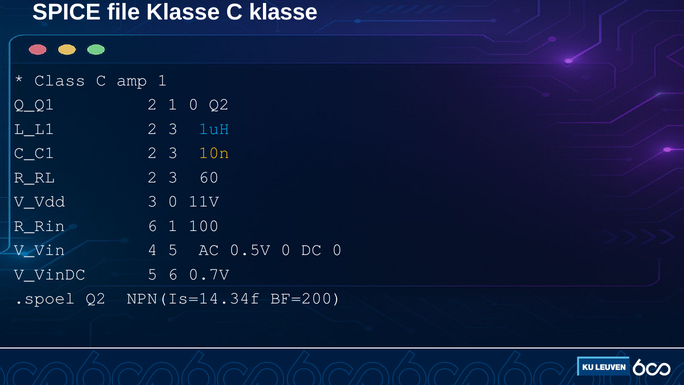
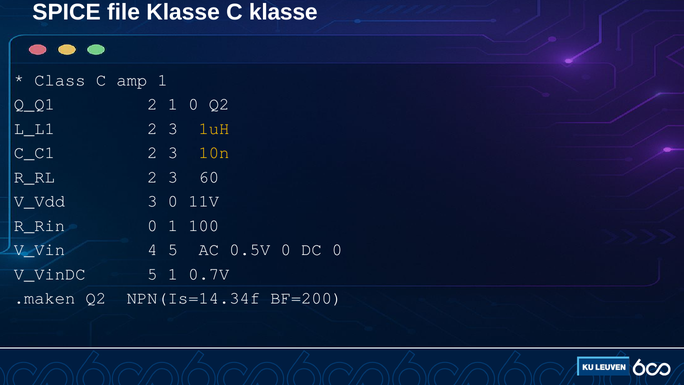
1uH colour: light blue -> yellow
R_Rin 6: 6 -> 0
5 6: 6 -> 1
.spoel: .spoel -> .maken
